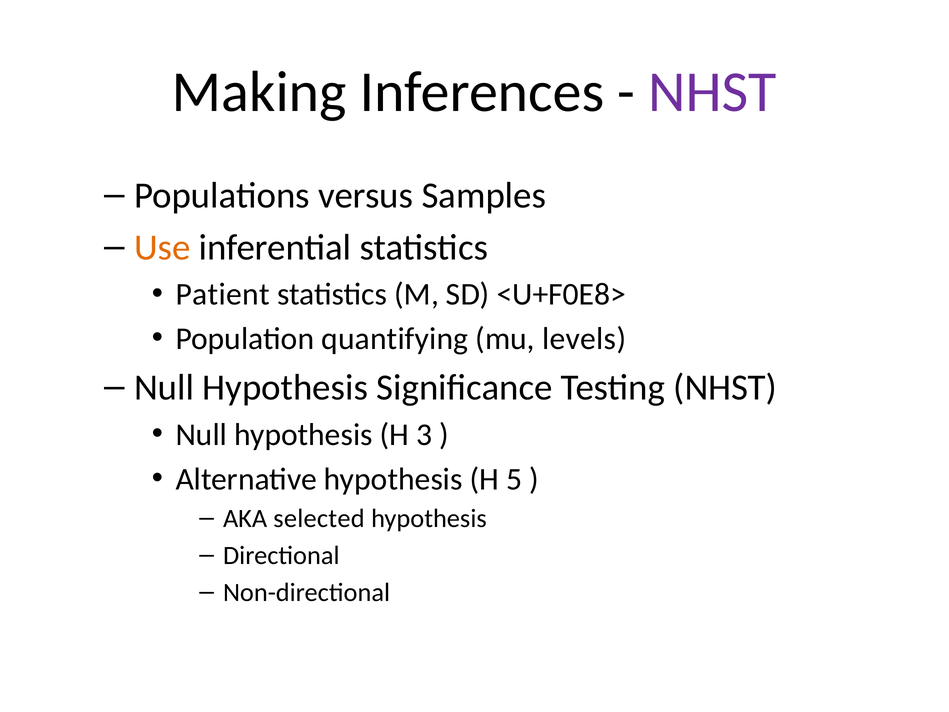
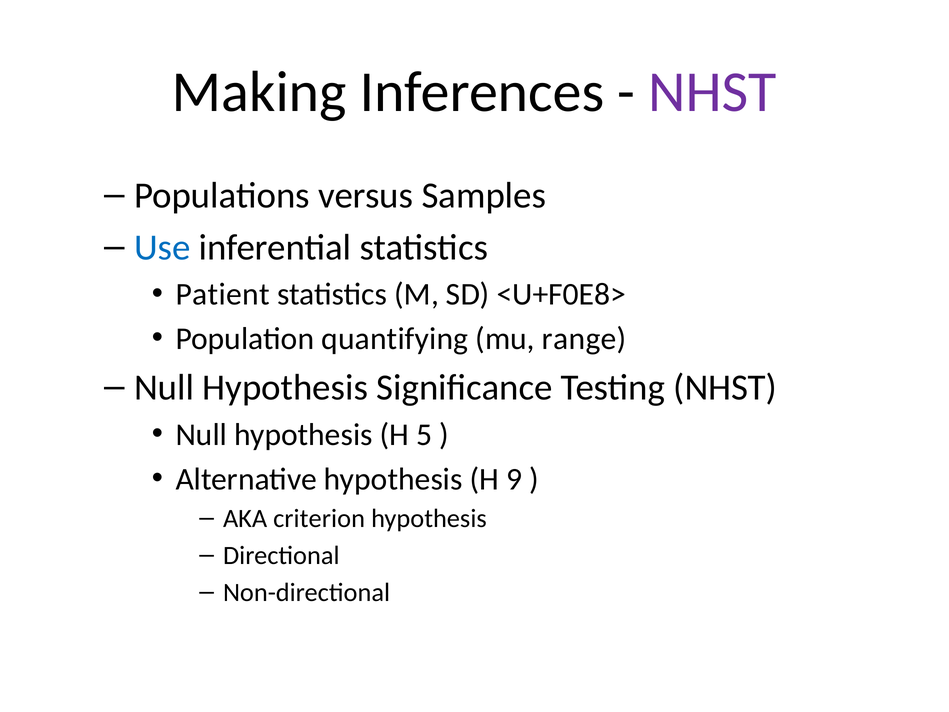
Use colour: orange -> blue
levels: levels -> range
3: 3 -> 5
5: 5 -> 9
selected: selected -> criterion
